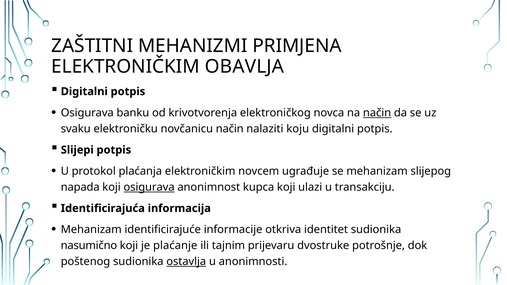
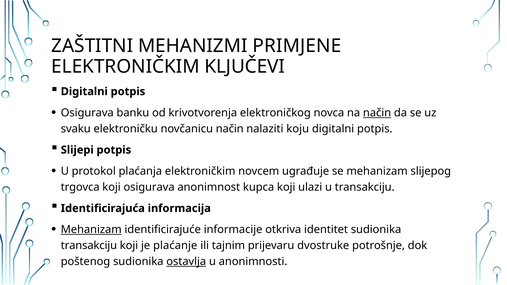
PRIMJENA: PRIMJENA -> PRIMJENE
OBAVLJA: OBAVLJA -> KLJUČEVI
napada: napada -> trgovca
osigurava at (149, 187) underline: present -> none
Mehanizam at (91, 230) underline: none -> present
nasumično at (89, 246): nasumično -> transakciju
